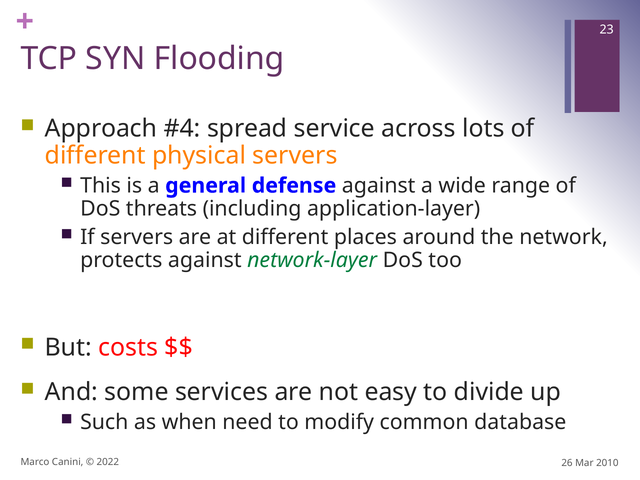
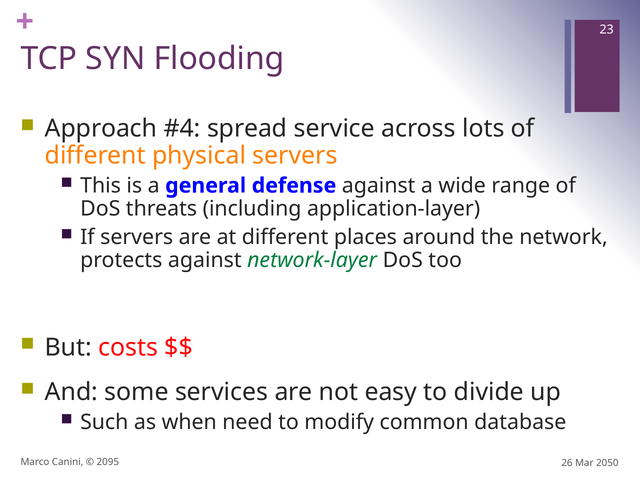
2022: 2022 -> 2095
2010: 2010 -> 2050
